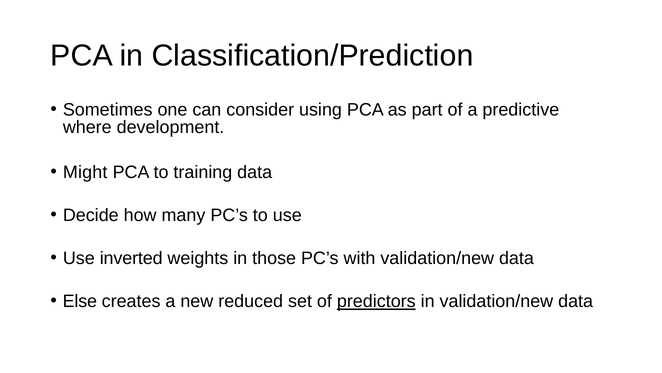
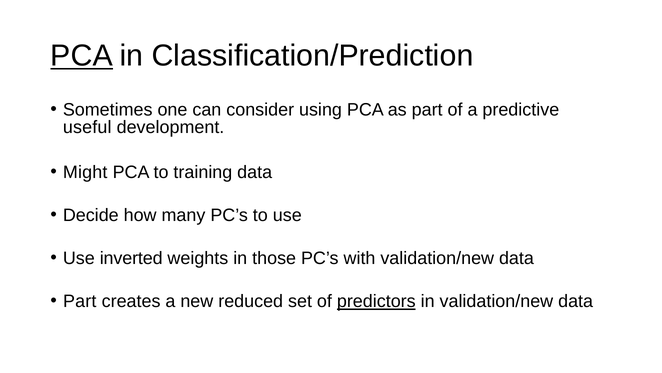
PCA at (82, 56) underline: none -> present
where: where -> useful
Else at (80, 301): Else -> Part
